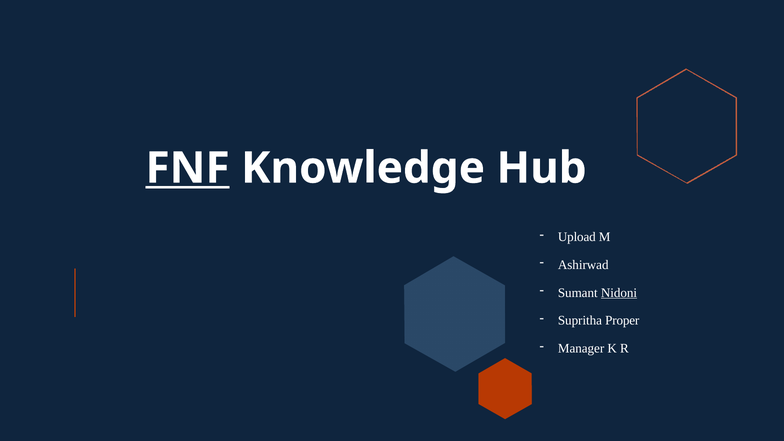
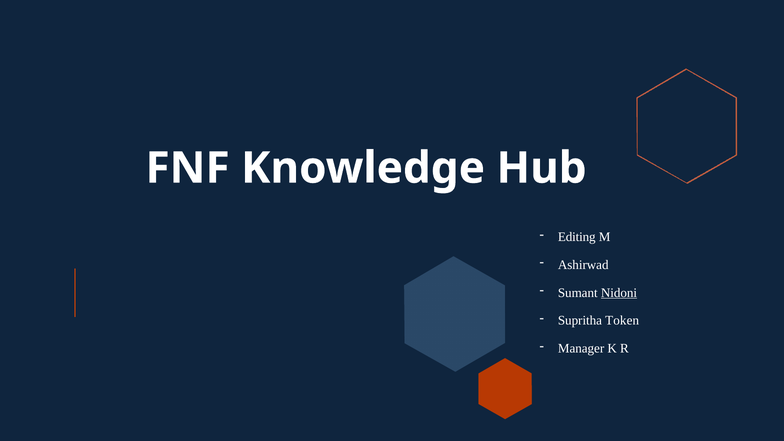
FNF underline: present -> none
Upload: Upload -> Editing
Proper: Proper -> Token
